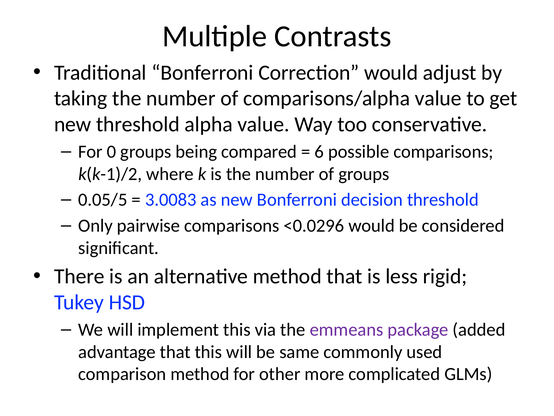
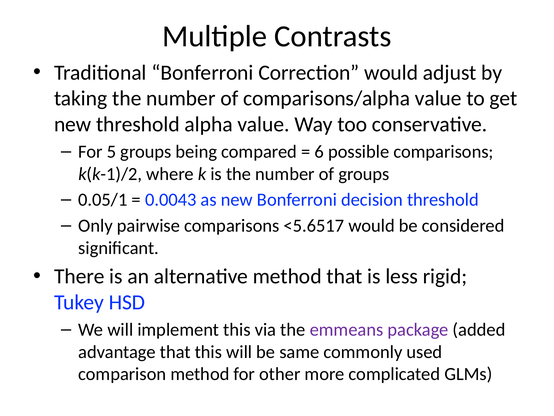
0: 0 -> 5
0.05/5: 0.05/5 -> 0.05/1
3.0083: 3.0083 -> 0.0043
<0.0296: <0.0296 -> <5.6517
